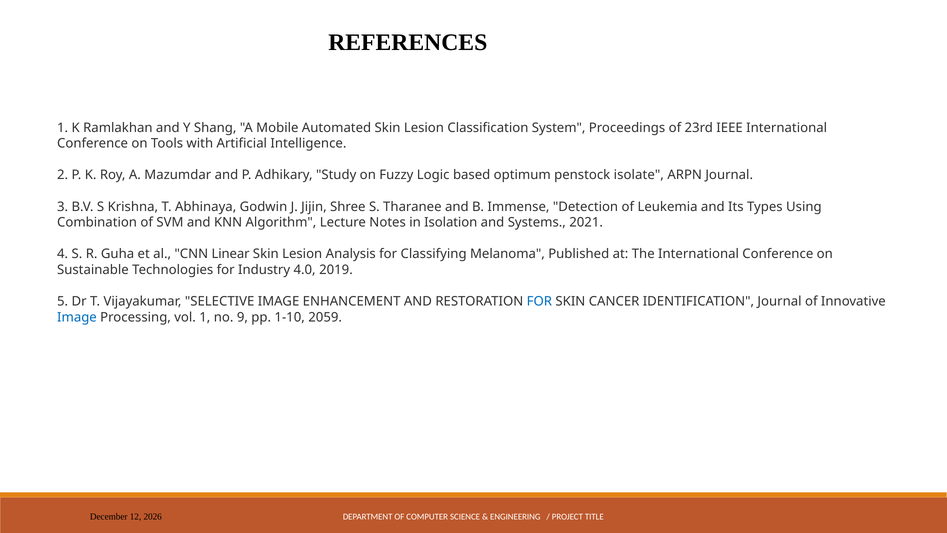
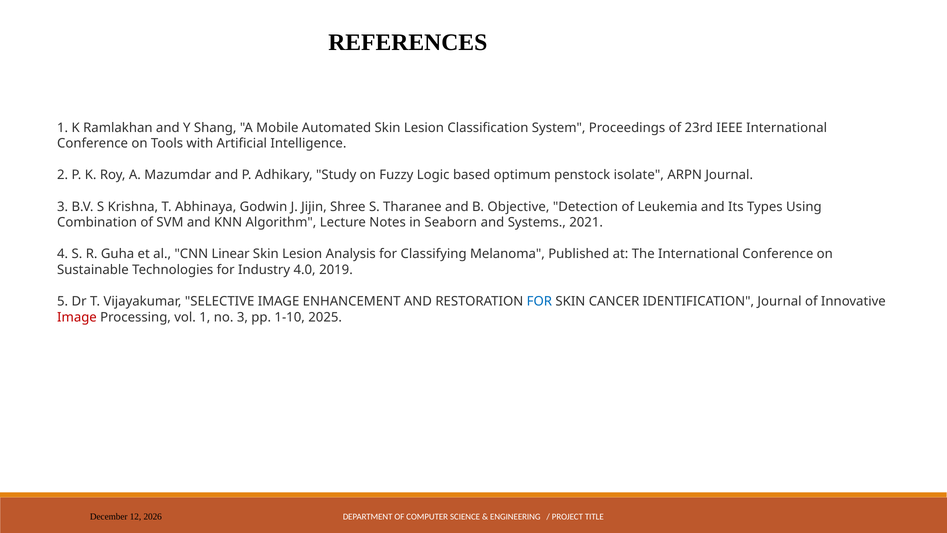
Immense: Immense -> Objective
Isolation: Isolation -> Seaborn
Image at (77, 317) colour: blue -> red
no 9: 9 -> 3
2059: 2059 -> 2025
